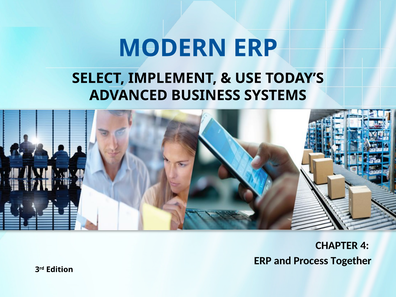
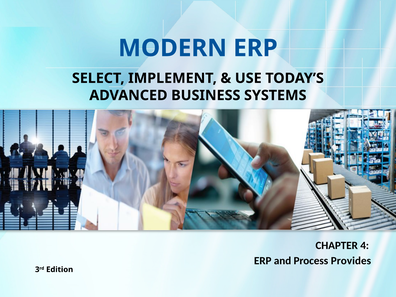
Together: Together -> Provides
